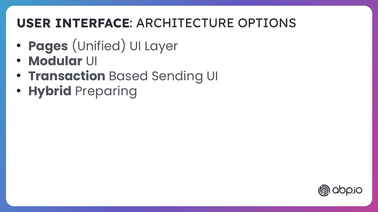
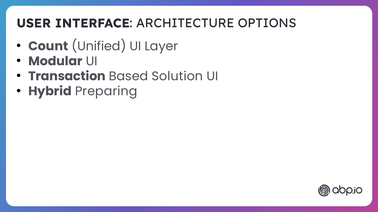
Pages: Pages -> Count
Sending: Sending -> Solution
